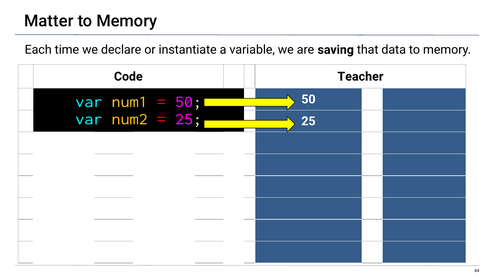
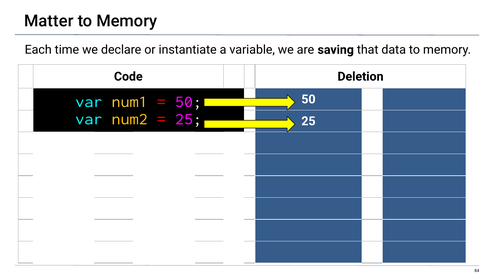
Teacher: Teacher -> Deletion
